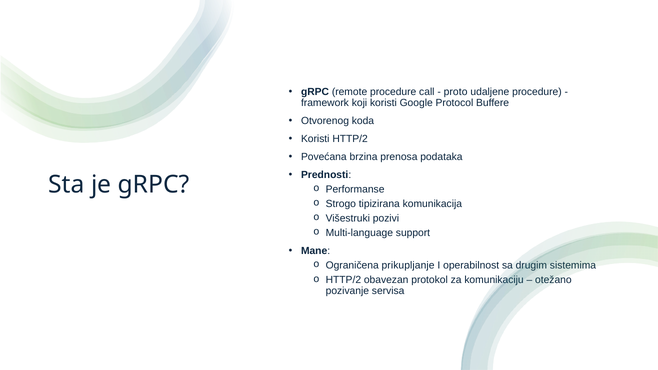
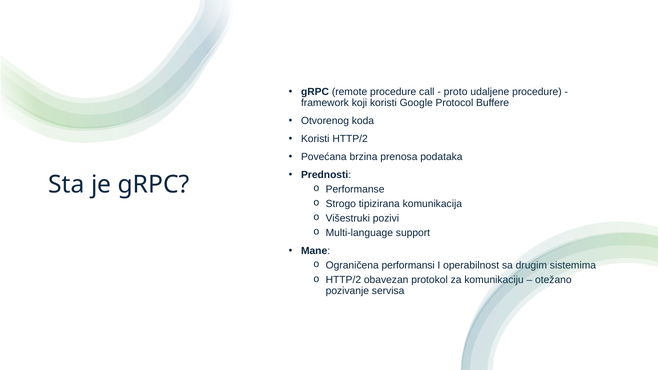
prikupljanje: prikupljanje -> performansi
